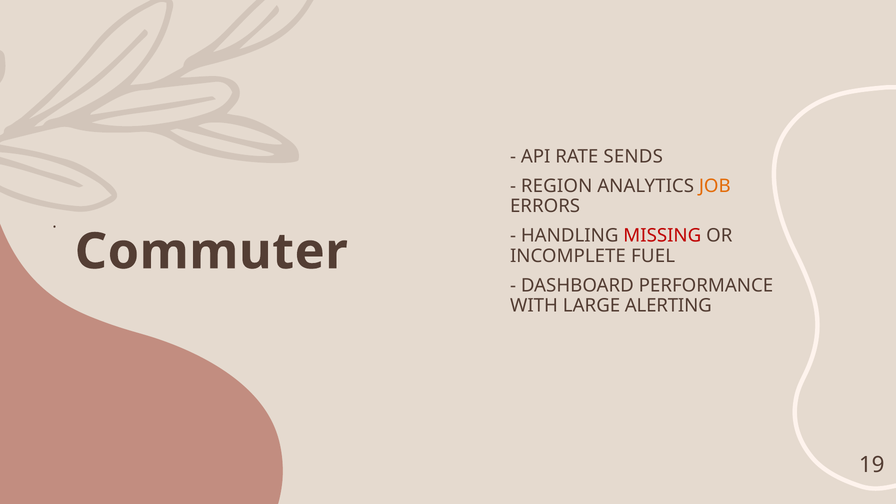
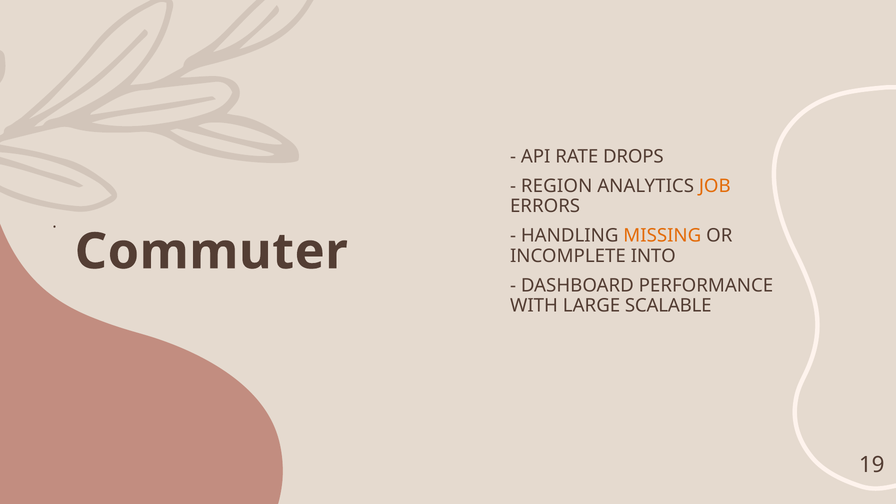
SENDS: SENDS -> DROPS
MISSING colour: red -> orange
FUEL: FUEL -> INTO
ALERTING: ALERTING -> SCALABLE
